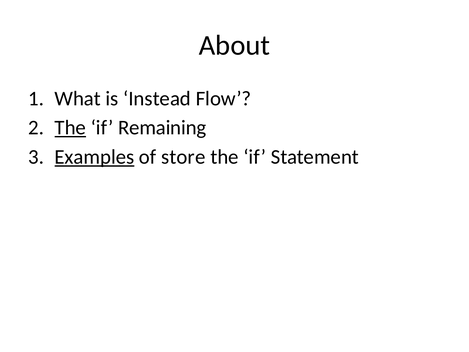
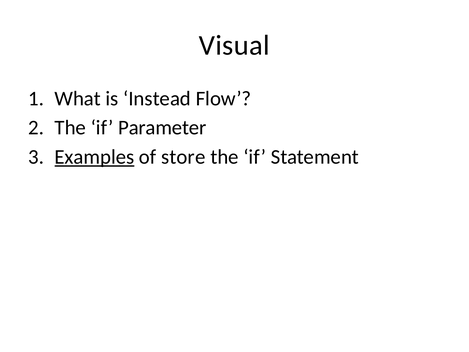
About: About -> Visual
The at (70, 128) underline: present -> none
Remaining: Remaining -> Parameter
